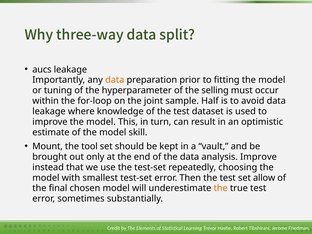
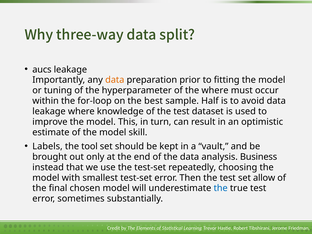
the selling: selling -> where
joint: joint -> best
Mount: Mount -> Labels
analysis Improve: Improve -> Business
the at (221, 188) colour: orange -> blue
